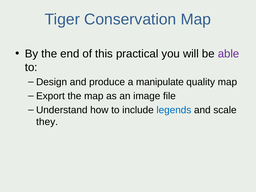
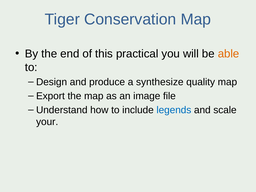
able colour: purple -> orange
manipulate: manipulate -> synthesize
they: they -> your
